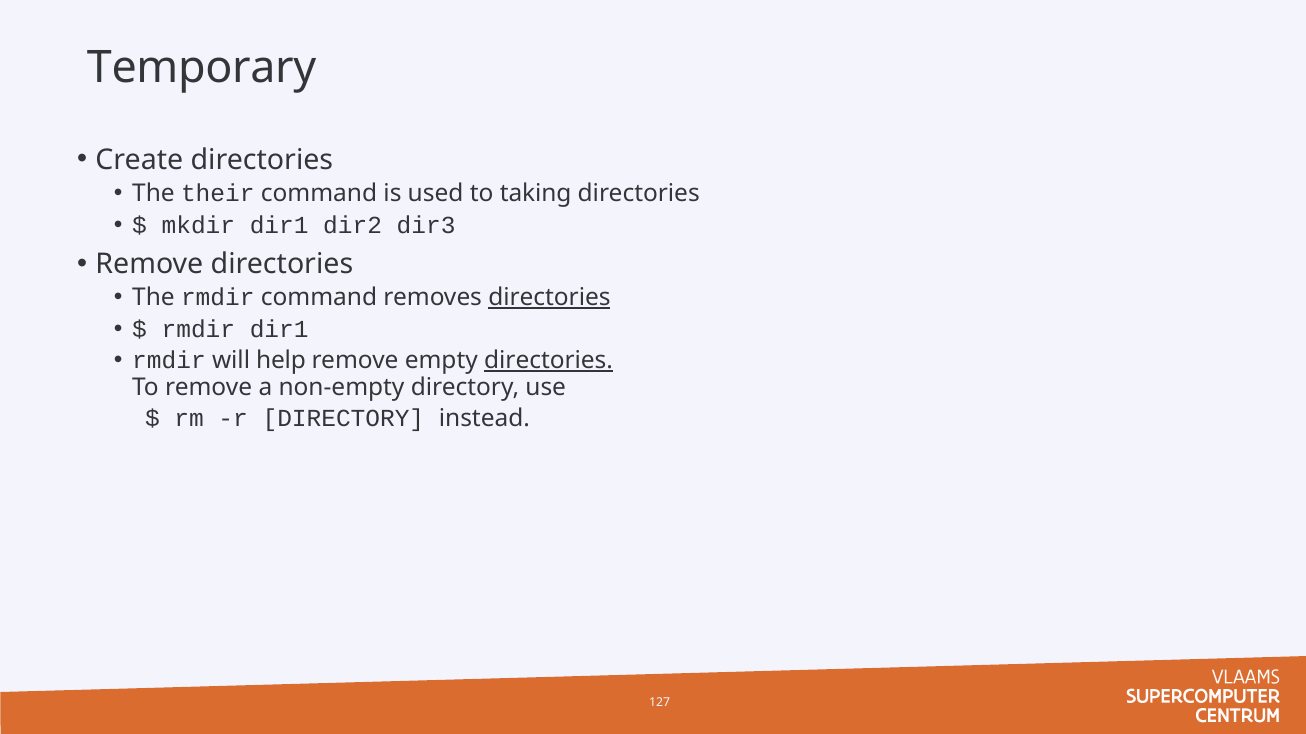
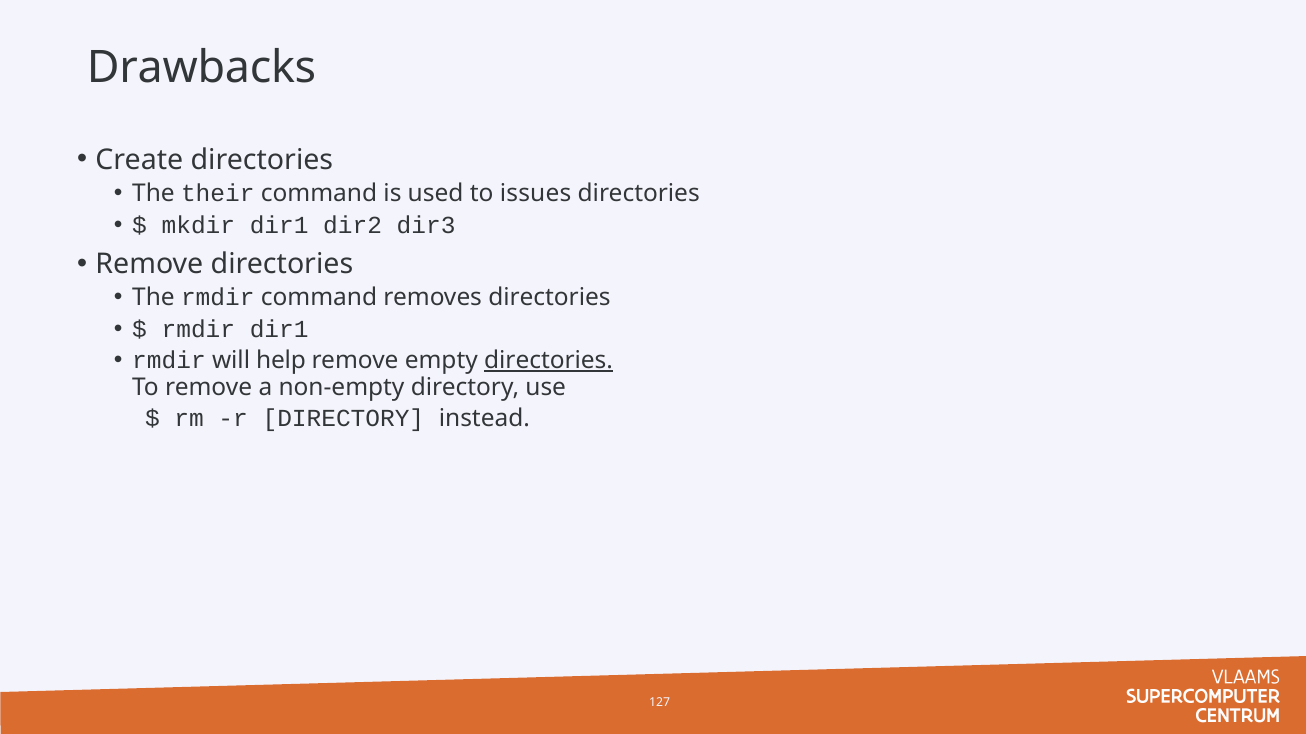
Temporary: Temporary -> Drawbacks
taking: taking -> issues
directories at (549, 298) underline: present -> none
